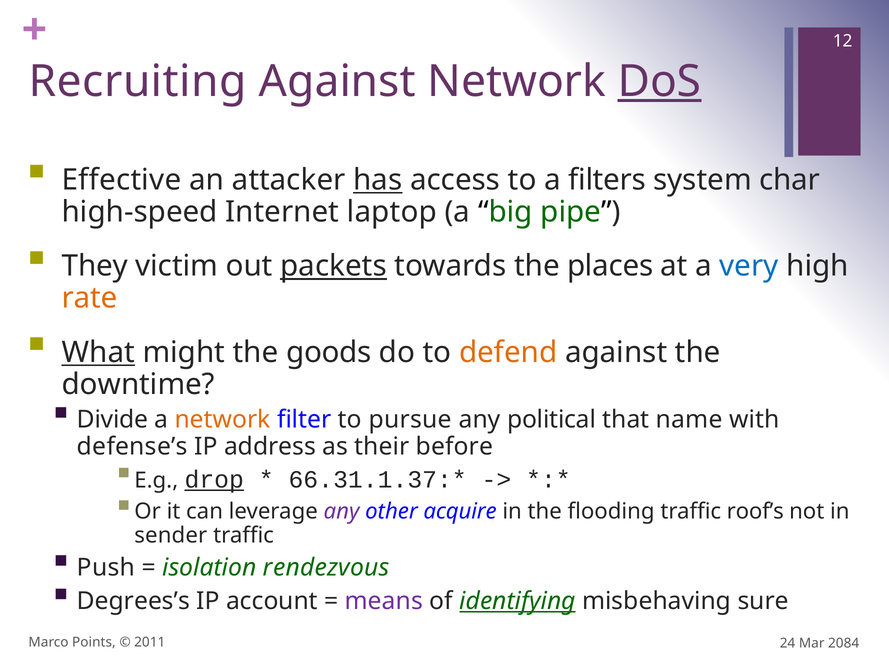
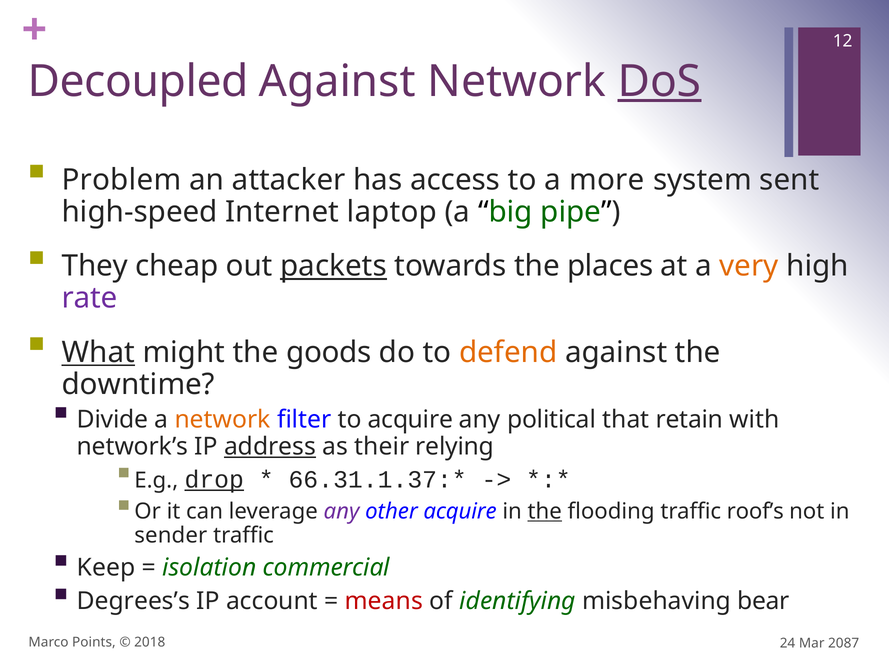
Recruiting: Recruiting -> Decoupled
Effective: Effective -> Problem
has underline: present -> none
filters: filters -> more
char: char -> sent
victim: victim -> cheap
very colour: blue -> orange
rate colour: orange -> purple
to pursue: pursue -> acquire
name: name -> retain
defense’s: defense’s -> network’s
address underline: none -> present
before: before -> relying
the at (545, 511) underline: none -> present
Push: Push -> Keep
rendezvous: rendezvous -> commercial
means colour: purple -> red
identifying underline: present -> none
sure: sure -> bear
2011: 2011 -> 2018
2084: 2084 -> 2087
